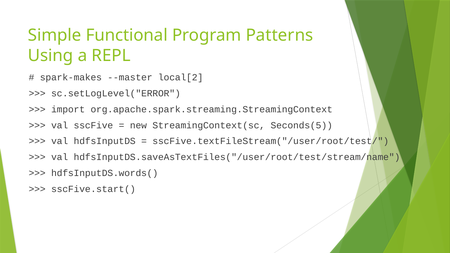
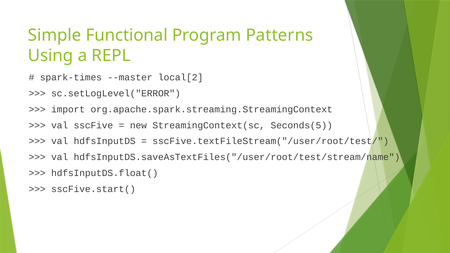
spark-makes: spark-makes -> spark-times
hdfsInputDS.words(: hdfsInputDS.words( -> hdfsInputDS.float(
